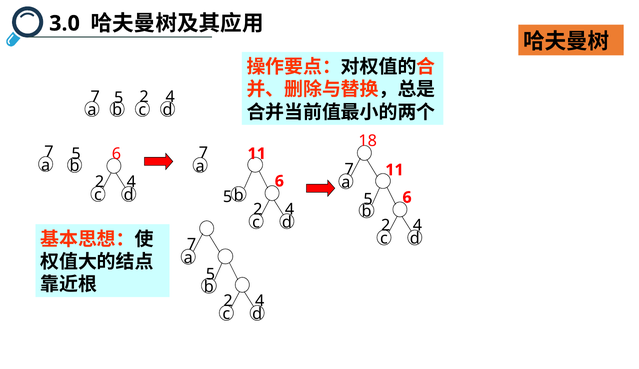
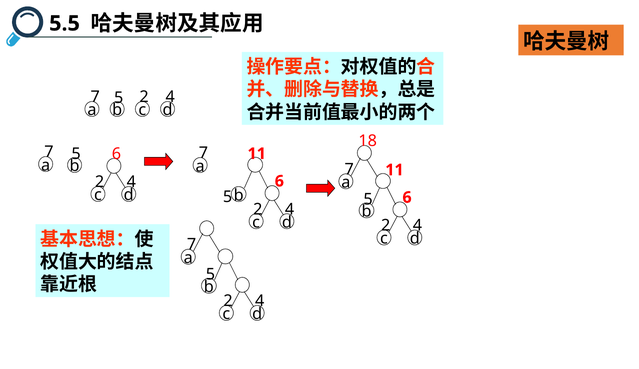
3.0: 3.0 -> 5.5
